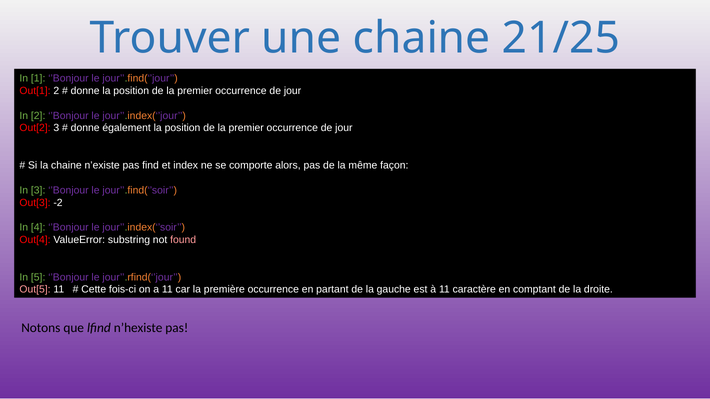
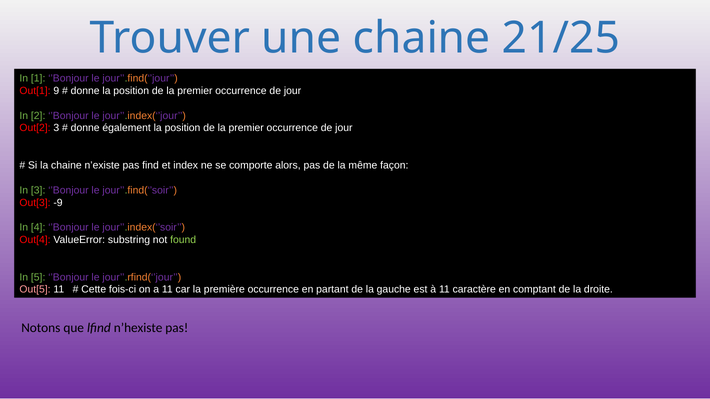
Out[1 2: 2 -> 9
-2: -2 -> -9
found colour: pink -> light green
